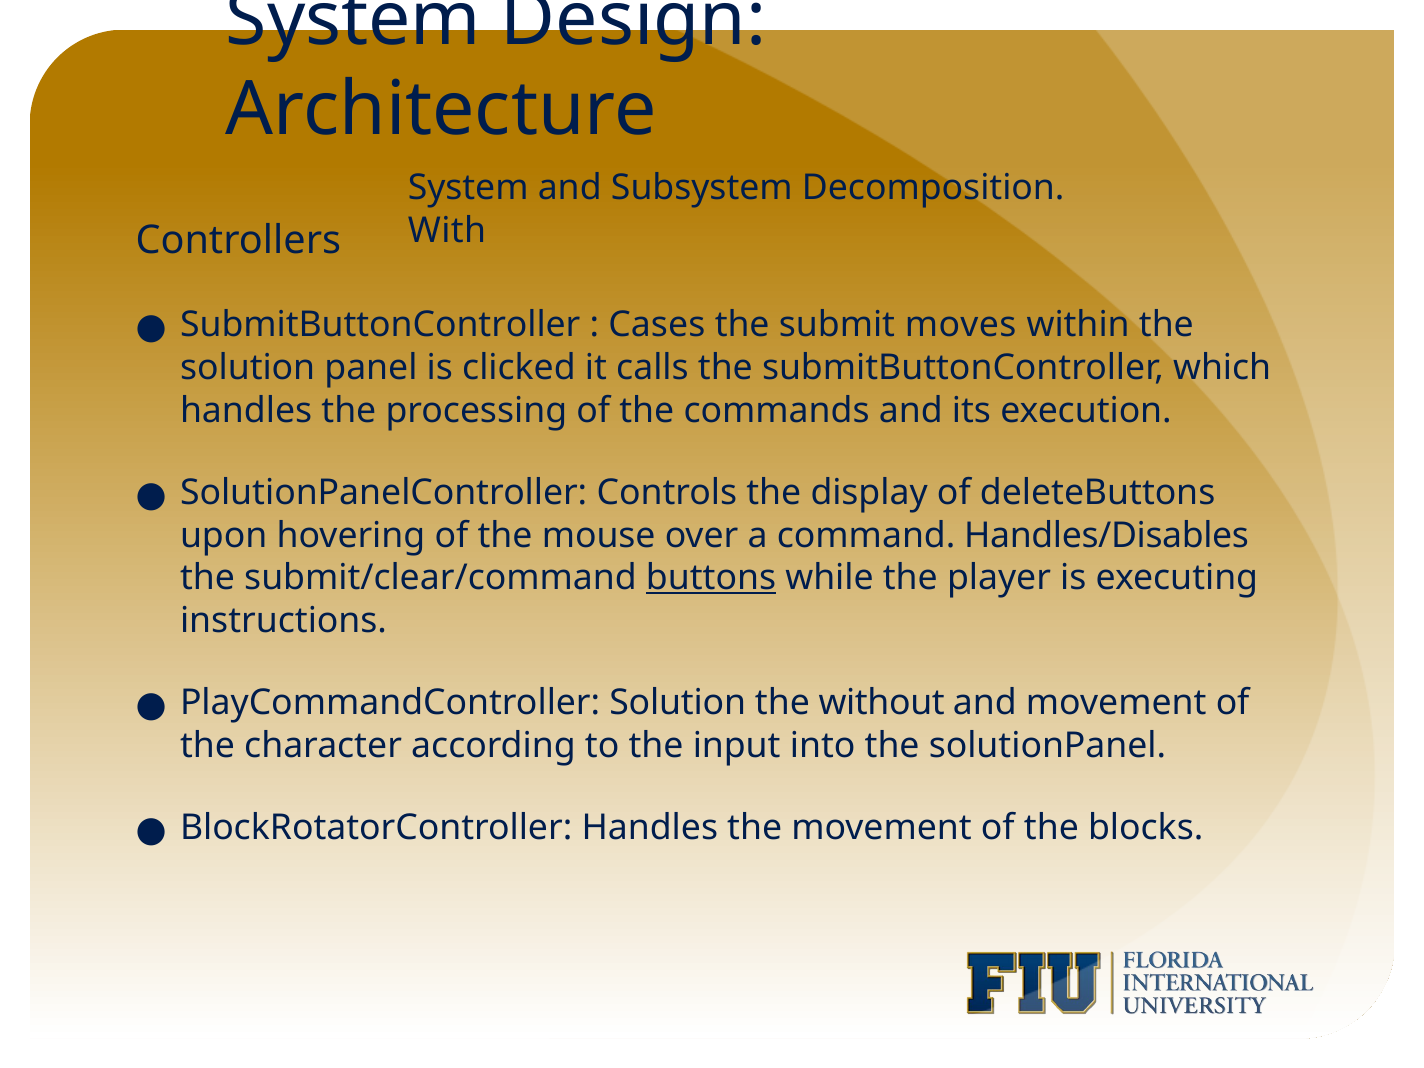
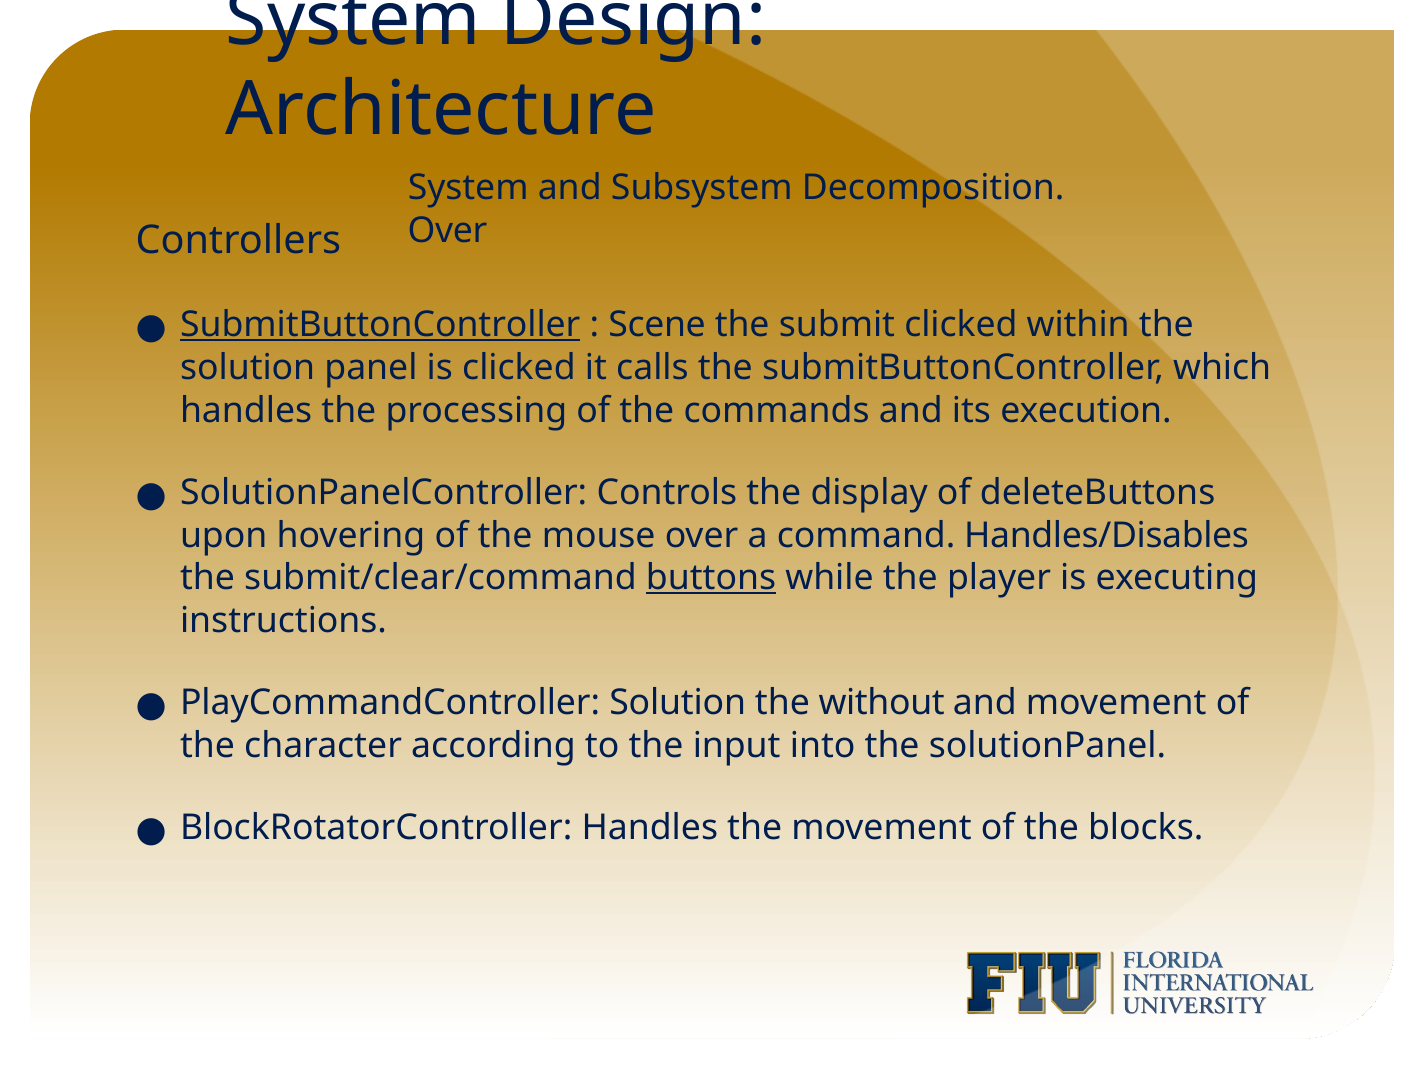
With at (447, 230): With -> Over
SubmitButtonController at (380, 325) underline: none -> present
Cases: Cases -> Scene
submit moves: moves -> clicked
